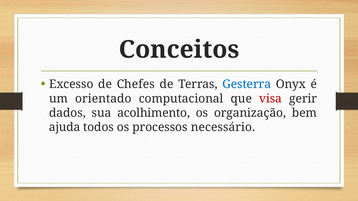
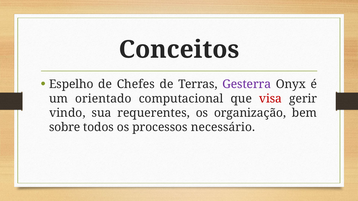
Excesso: Excesso -> Espelho
Gesterra colour: blue -> purple
dados: dados -> vindo
acolhimento: acolhimento -> requerentes
ajuda: ajuda -> sobre
